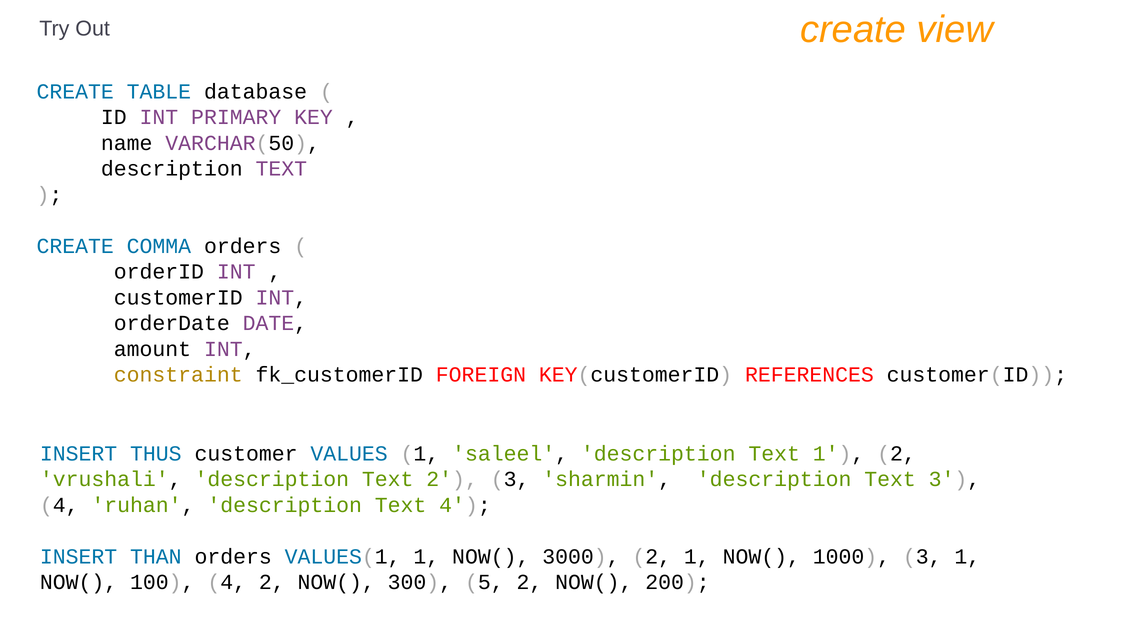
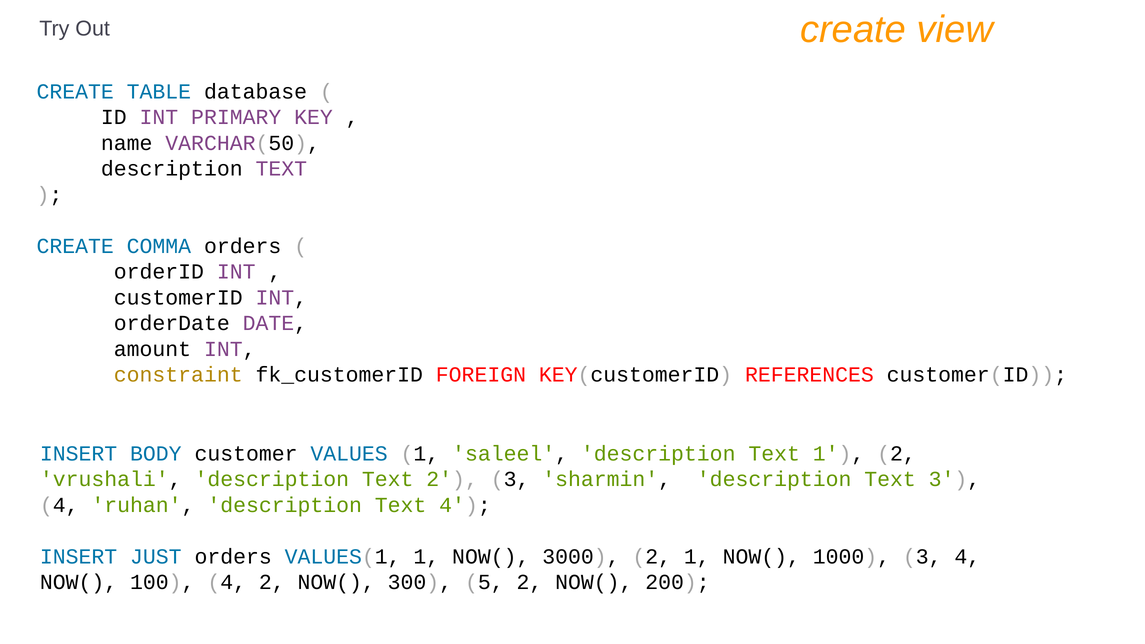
THUS: THUS -> BODY
THAN: THAN -> JUST
1000 3 1: 1 -> 4
